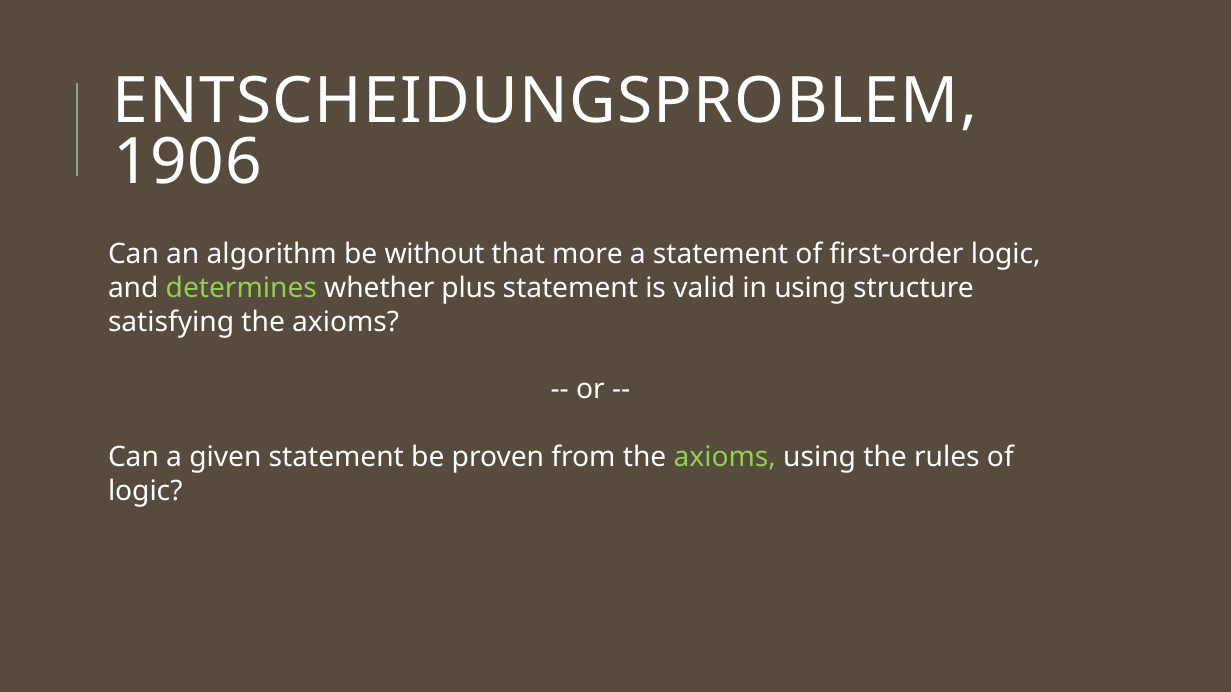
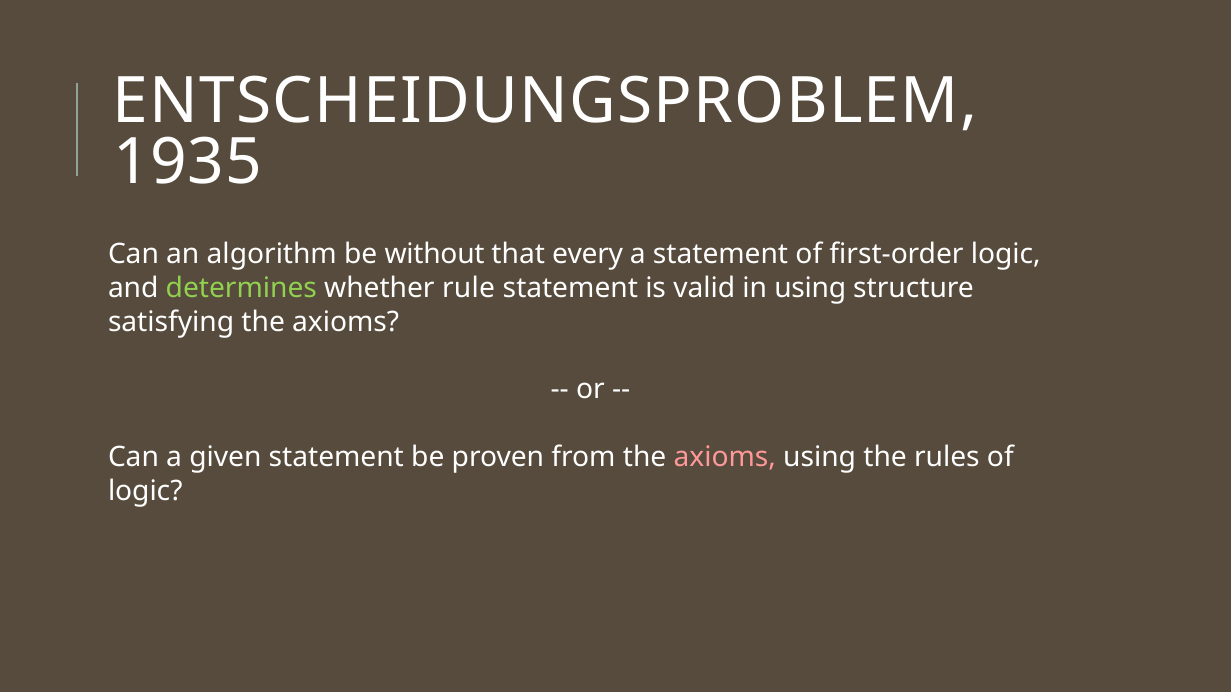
1906: 1906 -> 1935
more: more -> every
plus: plus -> rule
axioms at (725, 457) colour: light green -> pink
